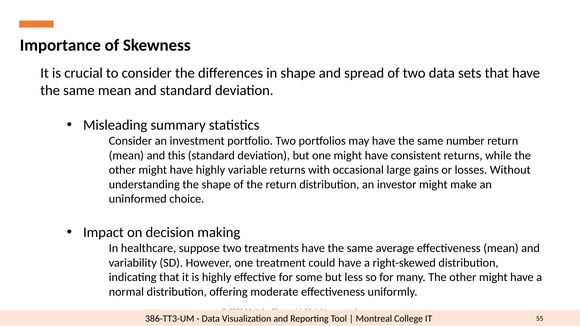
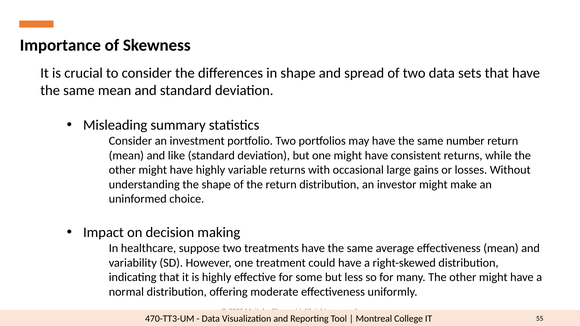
this: this -> like
386-TT3-UM: 386-TT3-UM -> 470-TT3-UM
